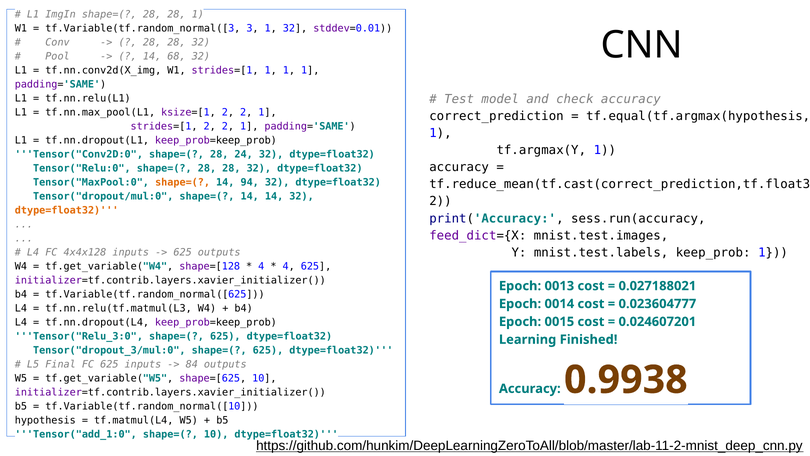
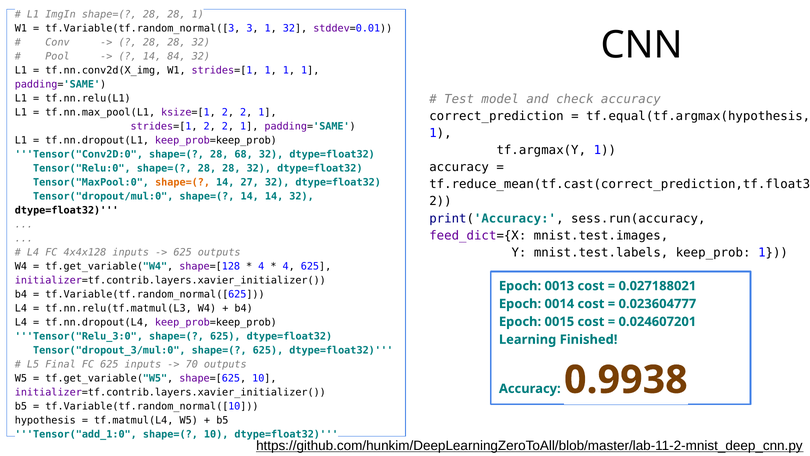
68: 68 -> 84
24: 24 -> 68
94: 94 -> 27
dtype=float32 at (67, 210) colour: orange -> black
84: 84 -> 70
